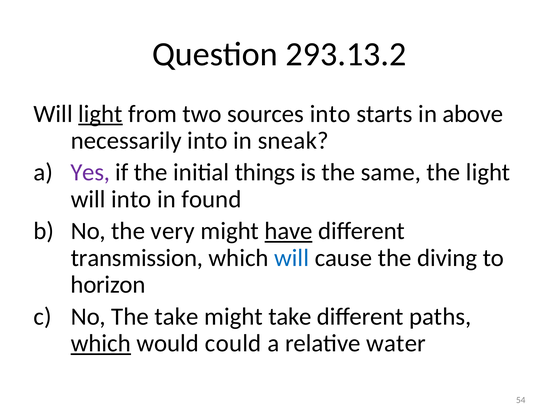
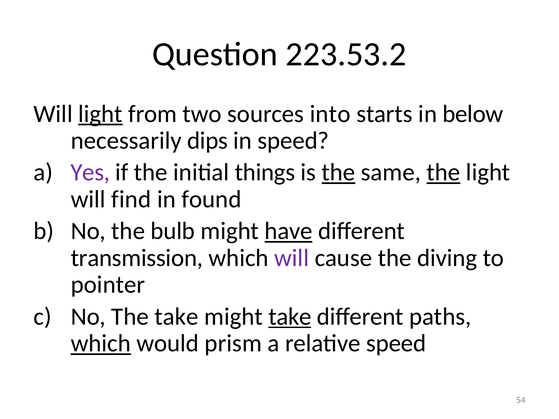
293.13.2: 293.13.2 -> 223.53.2
above: above -> below
necessarily into: into -> dips
in sneak: sneak -> speed
the at (338, 173) underline: none -> present
the at (443, 173) underline: none -> present
will into: into -> find
very: very -> bulb
will at (292, 258) colour: blue -> purple
horizon: horizon -> pointer
take at (290, 317) underline: none -> present
could: could -> prism
relative water: water -> speed
